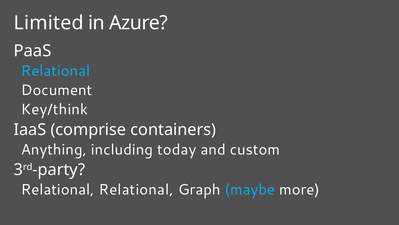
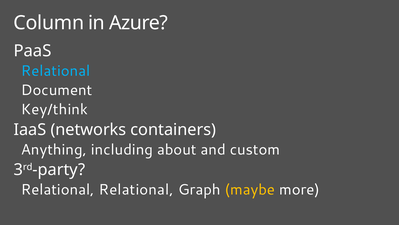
Limited: Limited -> Column
comprise: comprise -> networks
today: today -> about
maybe colour: light blue -> yellow
